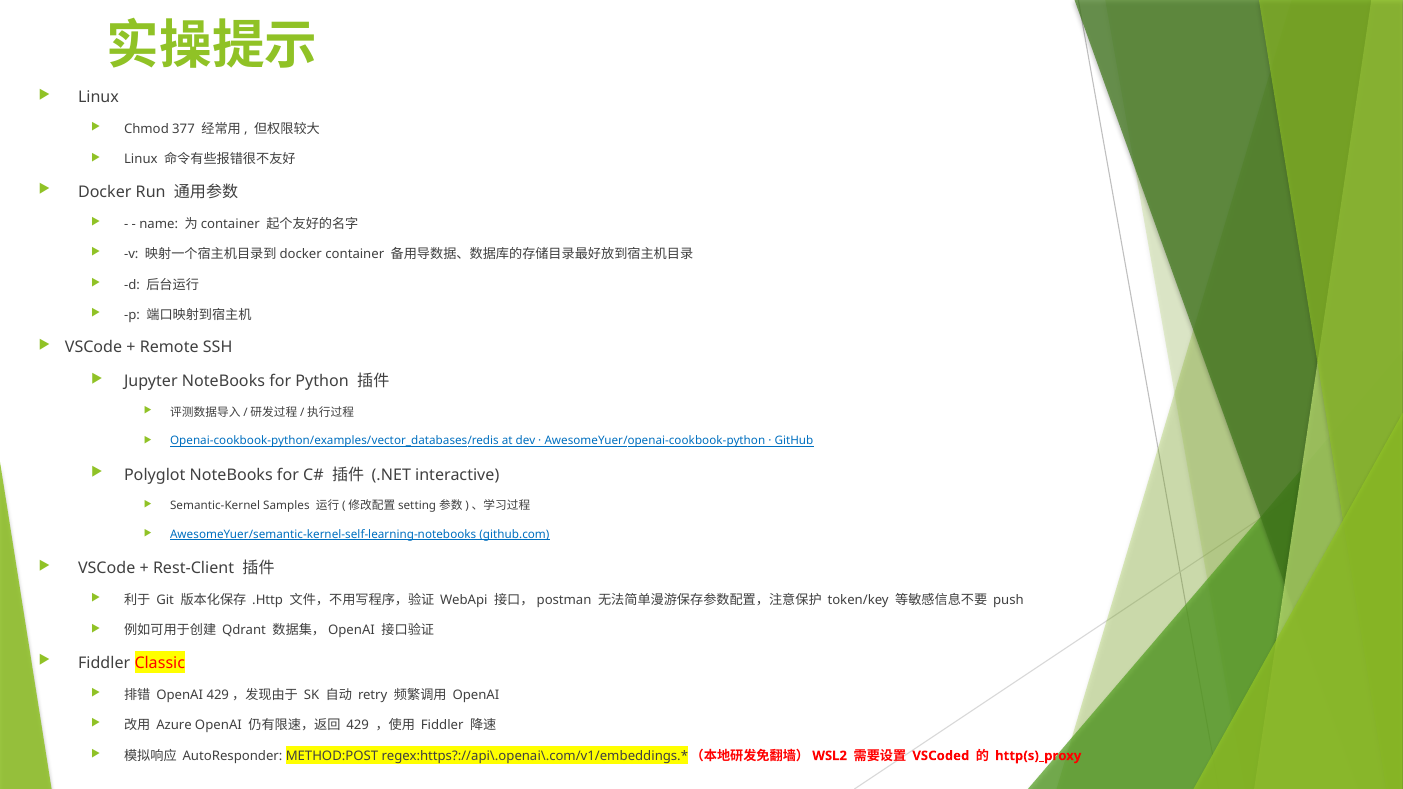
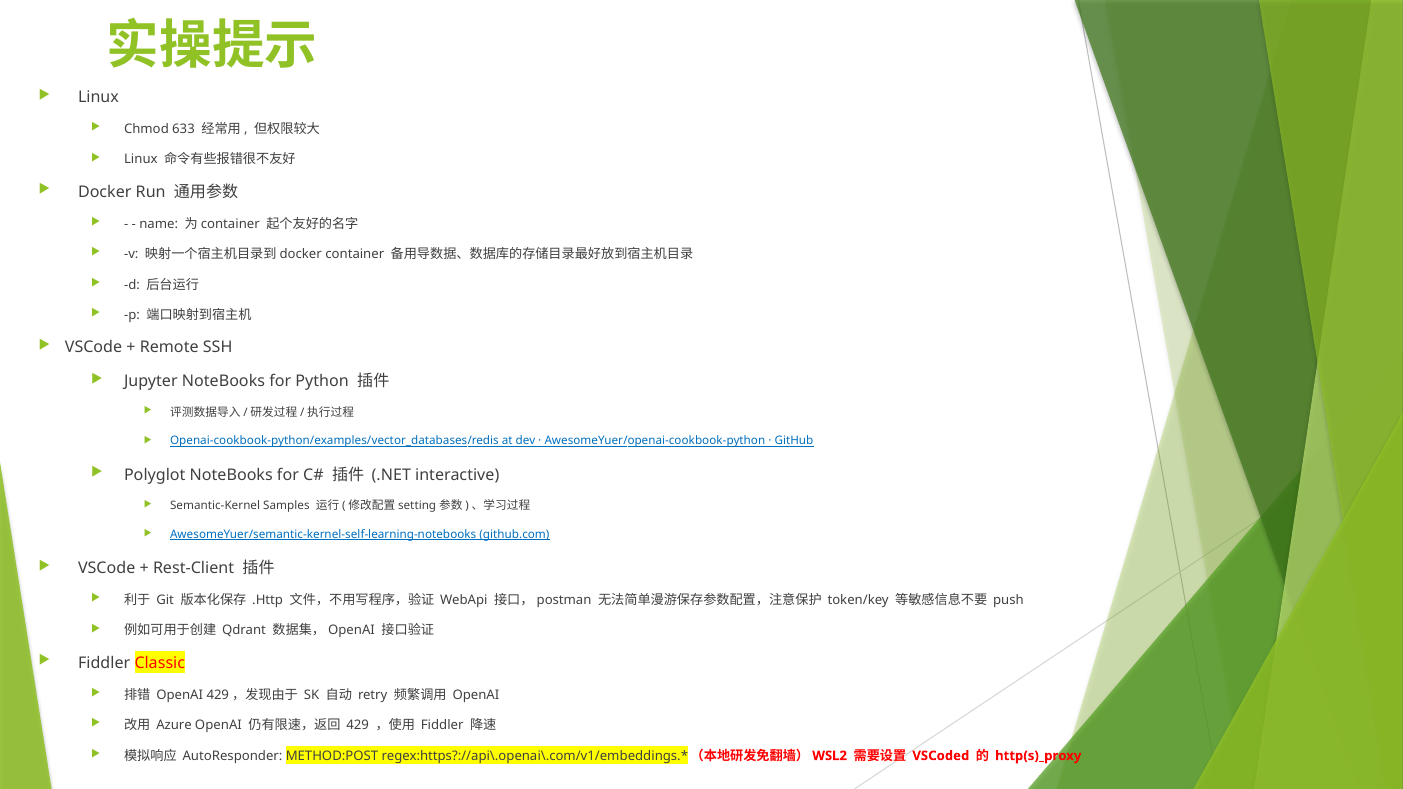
377: 377 -> 633
